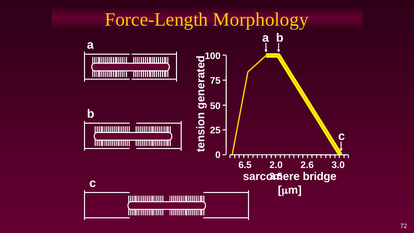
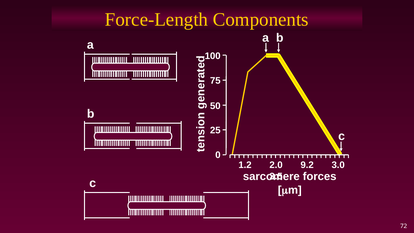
Morphology: Morphology -> Components
6.5: 6.5 -> 1.2
2.6: 2.6 -> 9.2
bridge: bridge -> forces
